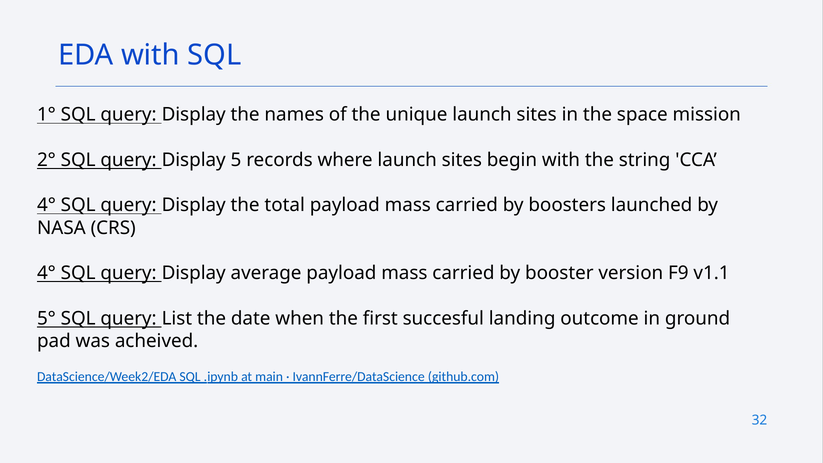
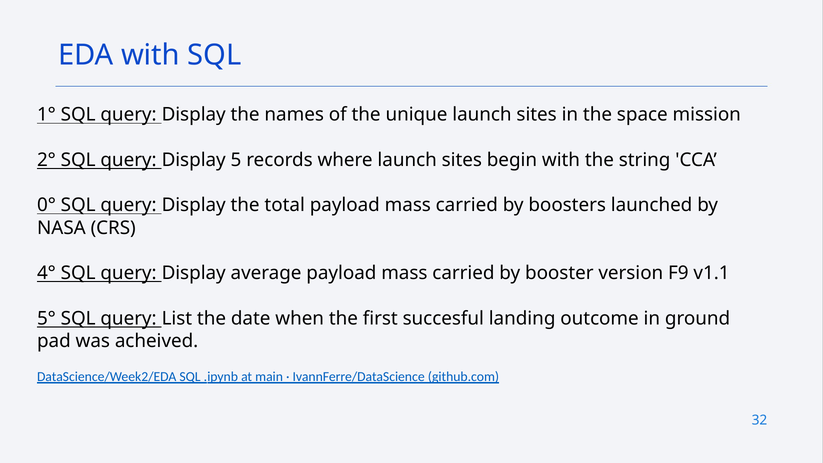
4° at (46, 205): 4° -> 0°
